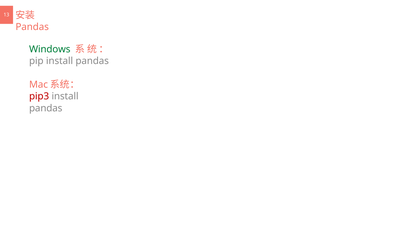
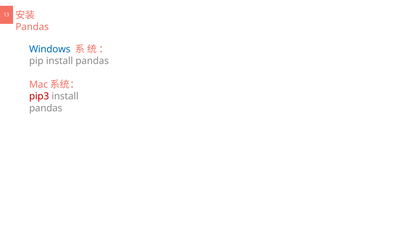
Windows colour: green -> blue
